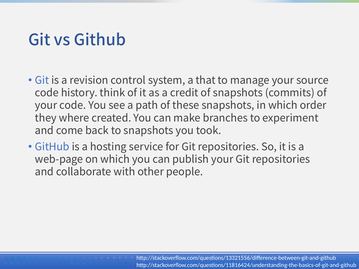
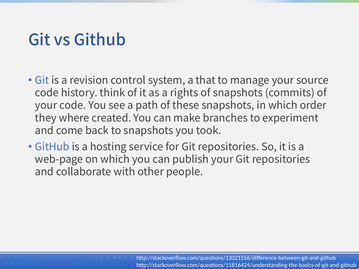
credit: credit -> rights
